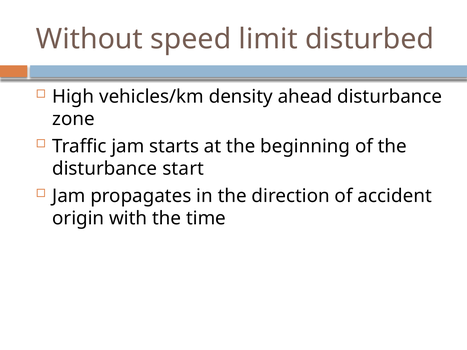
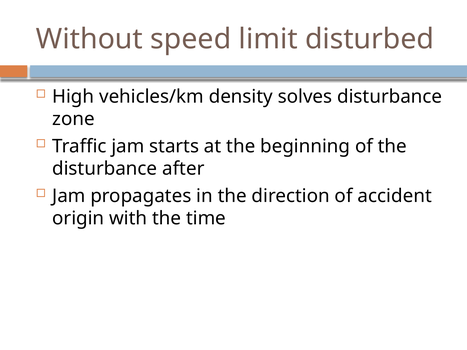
ahead: ahead -> solves
start: start -> after
